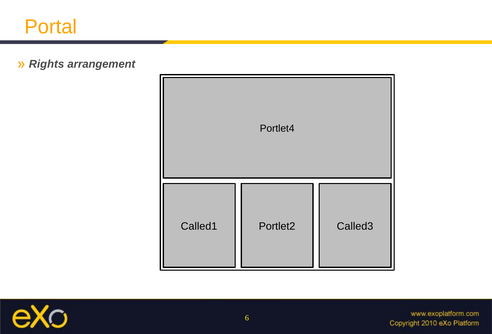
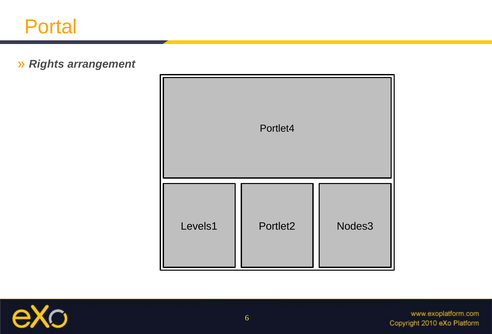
Called1: Called1 -> Levels1
Called3: Called3 -> Nodes3
